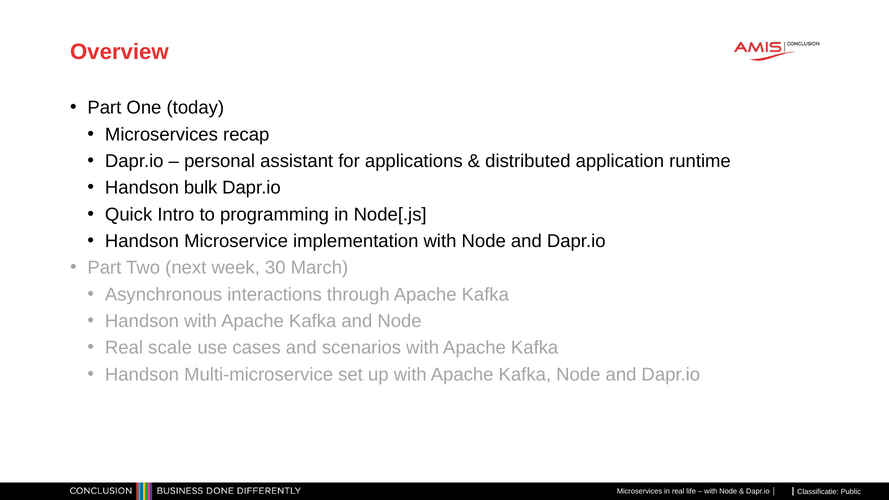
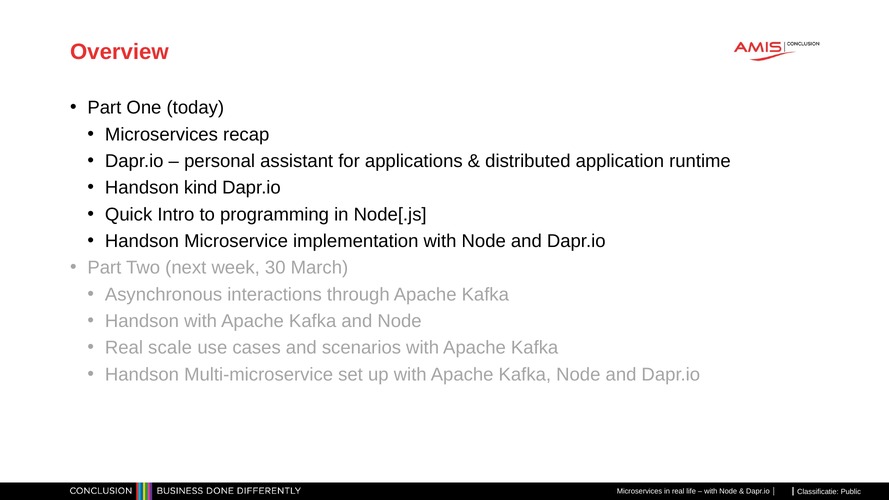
bulk: bulk -> kind
